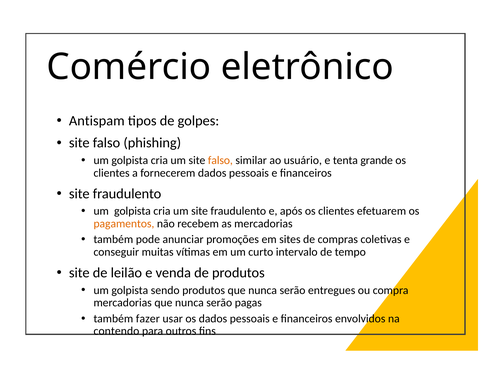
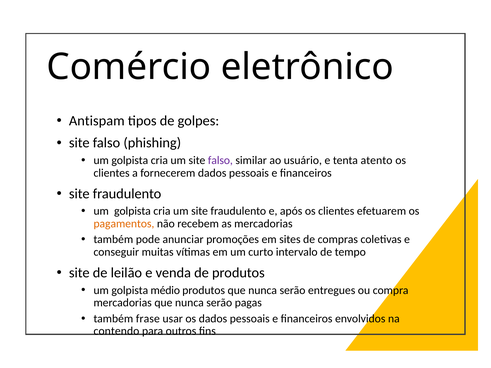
falso at (220, 160) colour: orange -> purple
grande: grande -> atento
sendo: sendo -> médio
fazer: fazer -> frase
